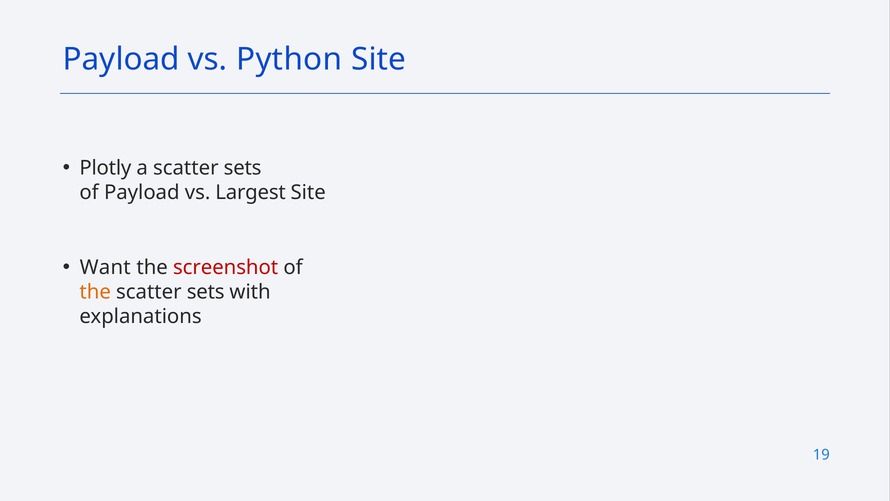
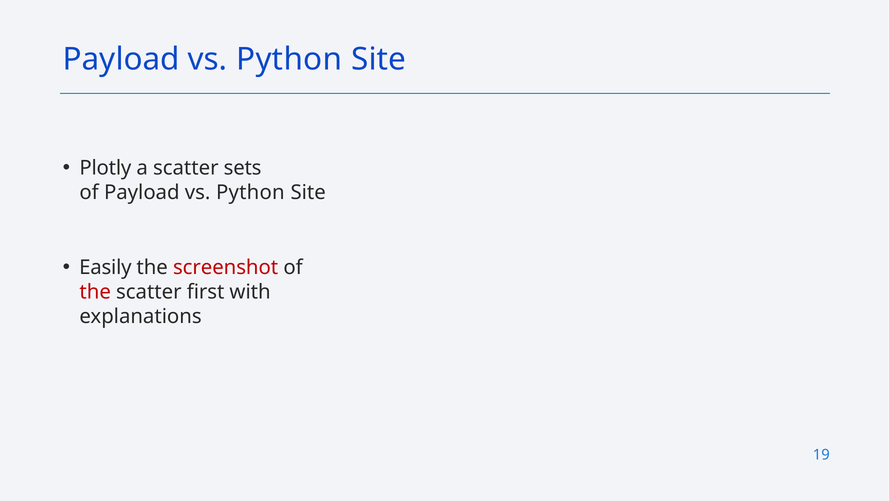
of Payload vs Largest: Largest -> Python
Want: Want -> Easily
the at (95, 292) colour: orange -> red
sets at (206, 292): sets -> first
